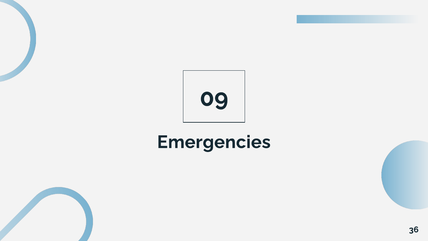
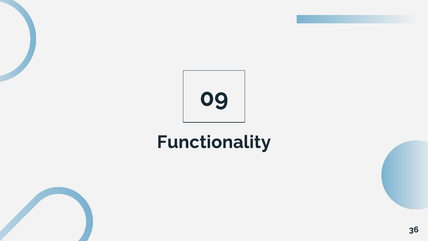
Emergencies: Emergencies -> Functionality
